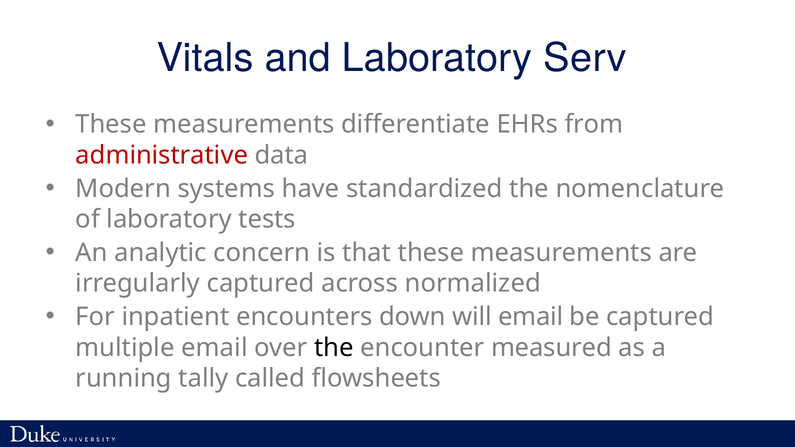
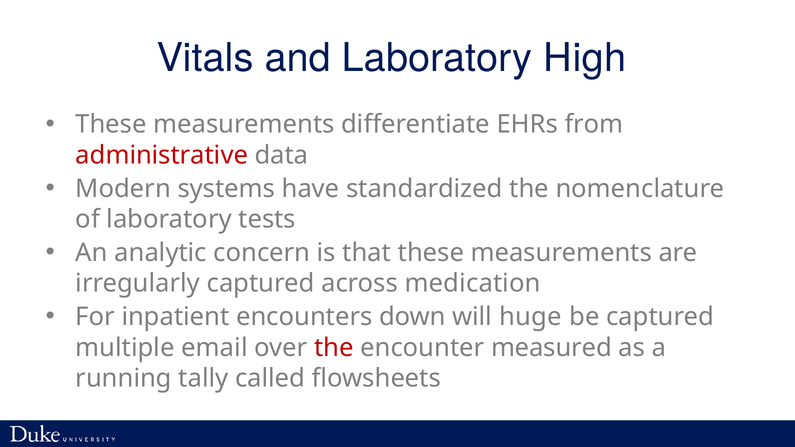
Serv: Serv -> High
normalized: normalized -> medication
will email: email -> huge
the at (334, 348) colour: black -> red
